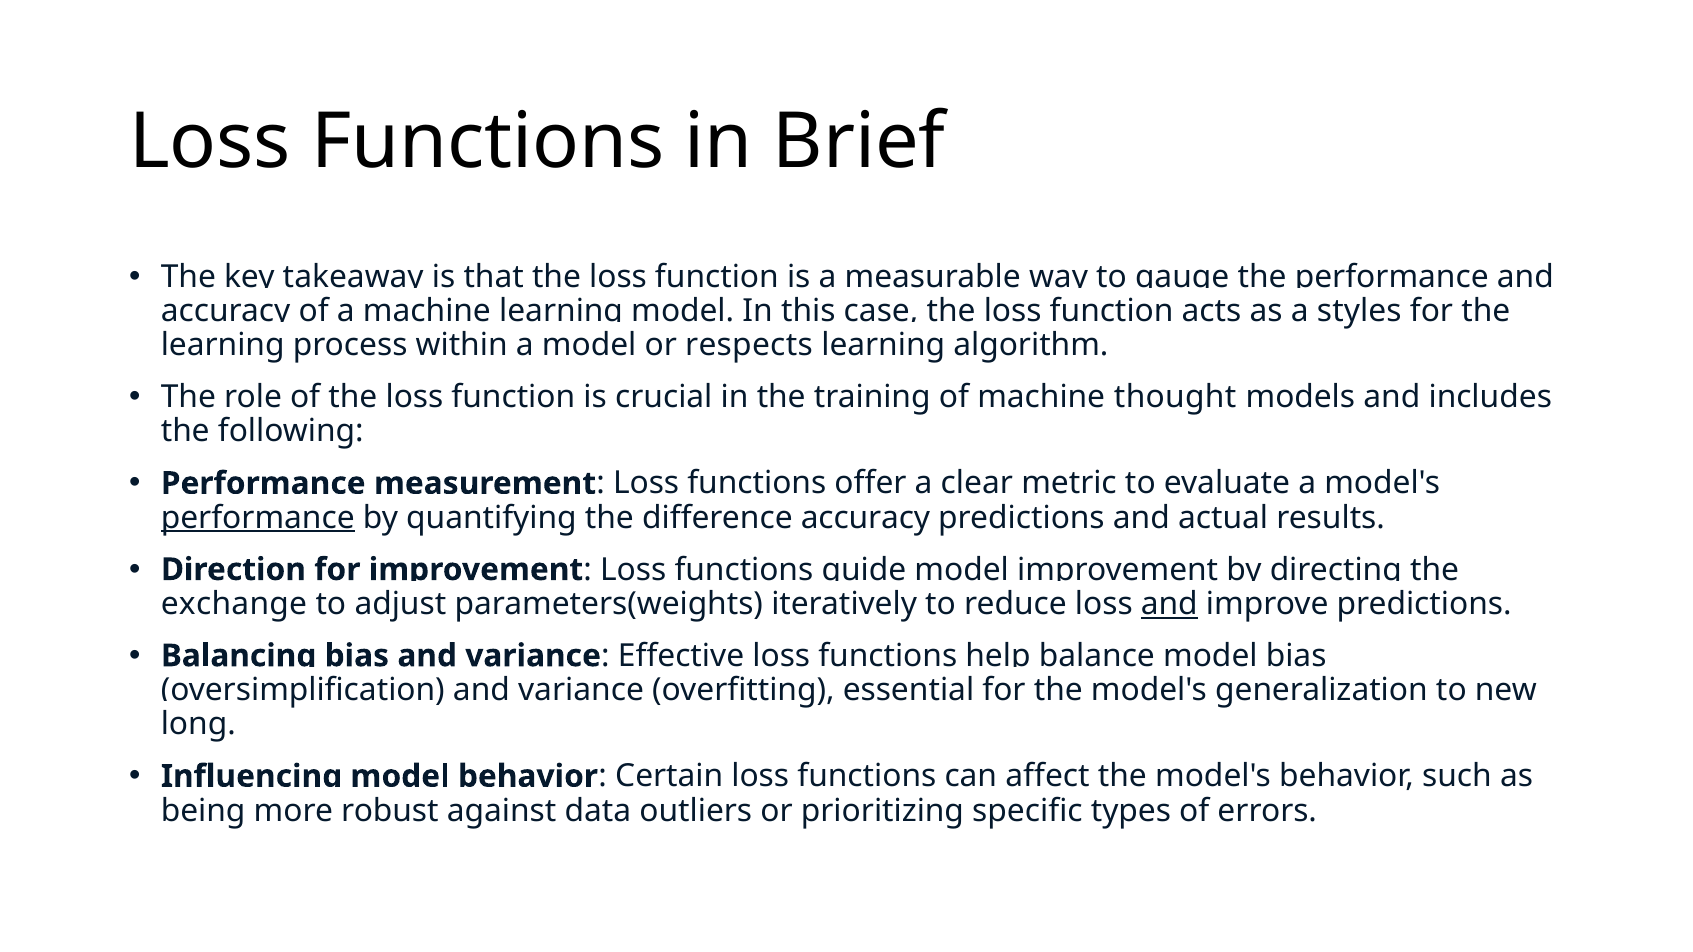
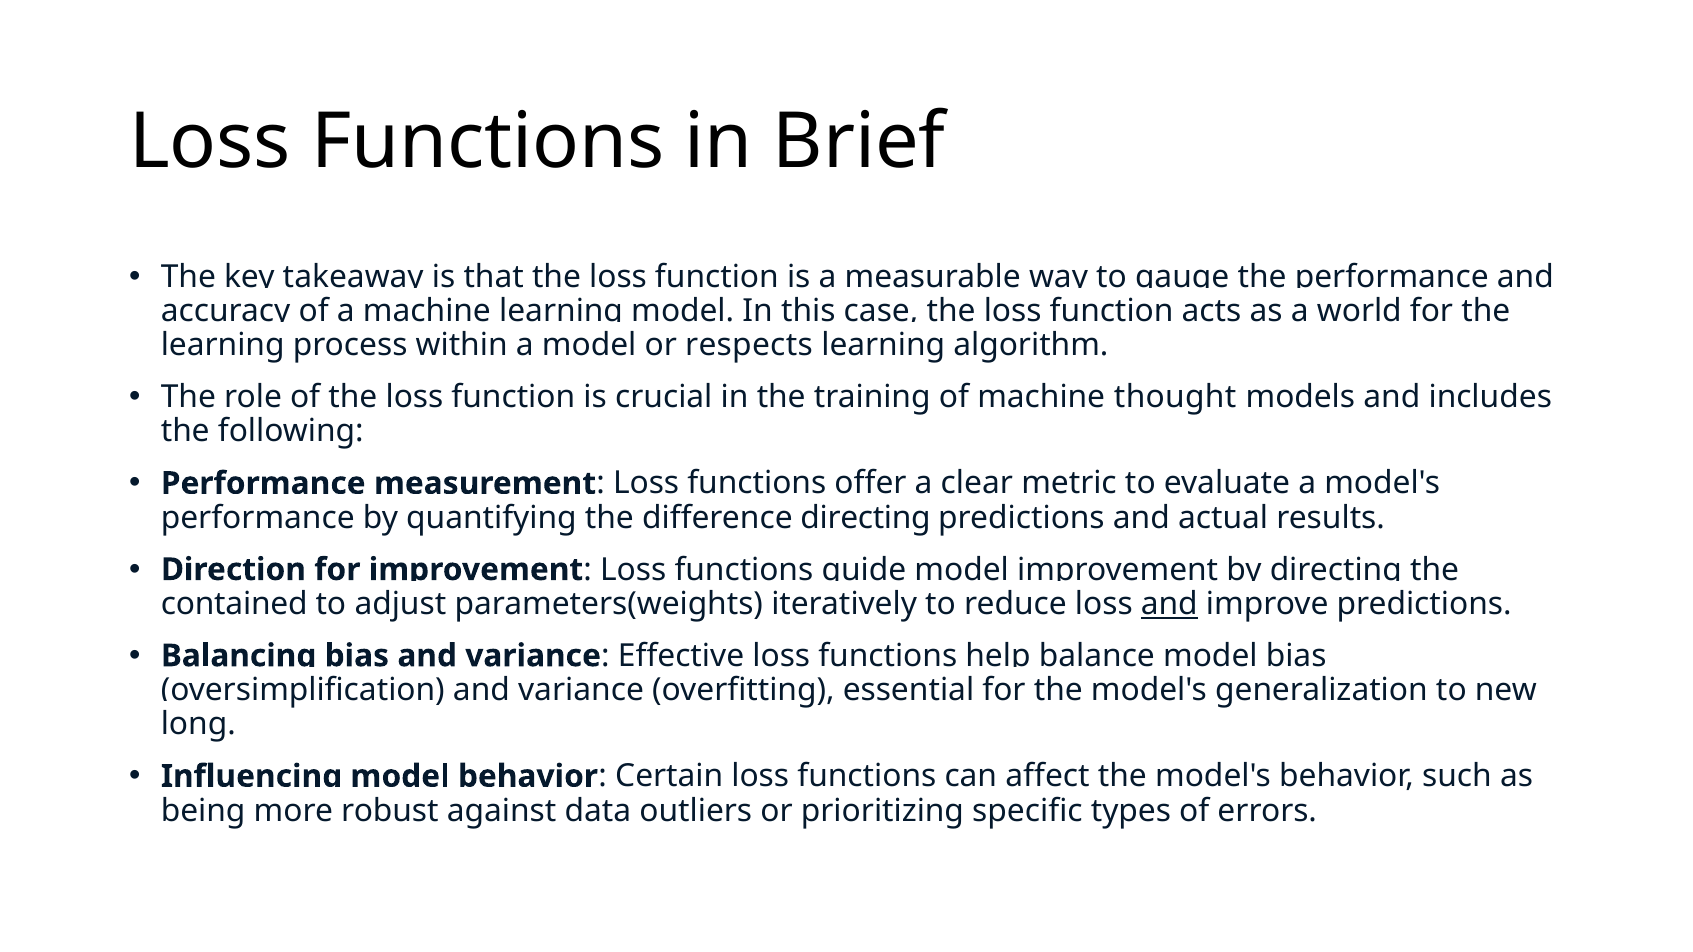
styles: styles -> world
performance at (258, 518) underline: present -> none
difference accuracy: accuracy -> directing
exchange: exchange -> contained
